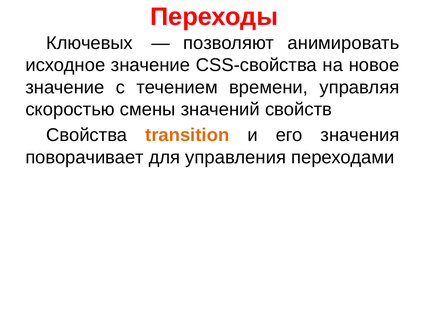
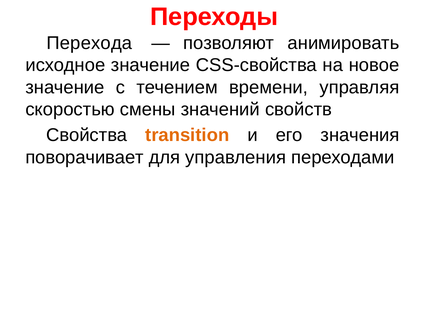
Ключевых: Ключевых -> Перехода
